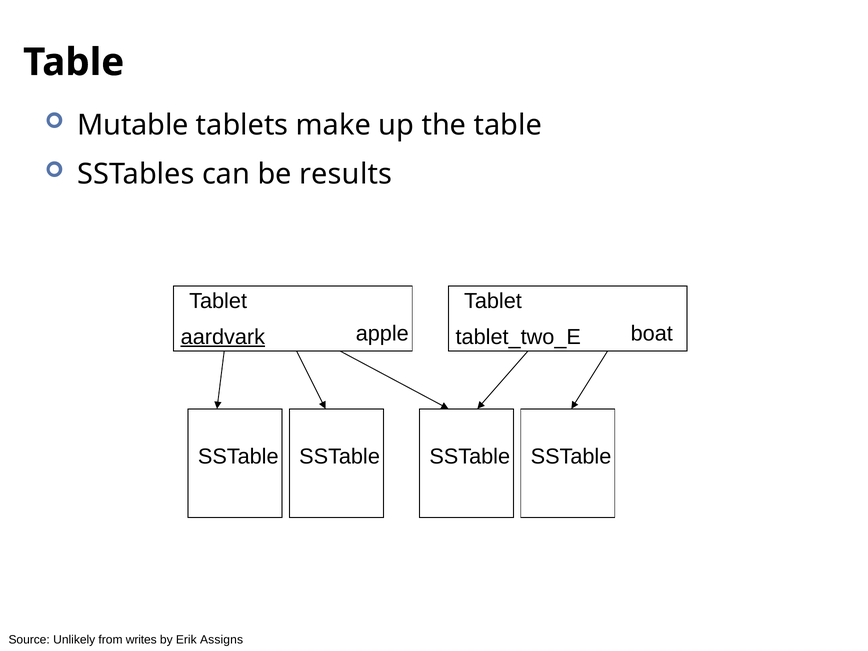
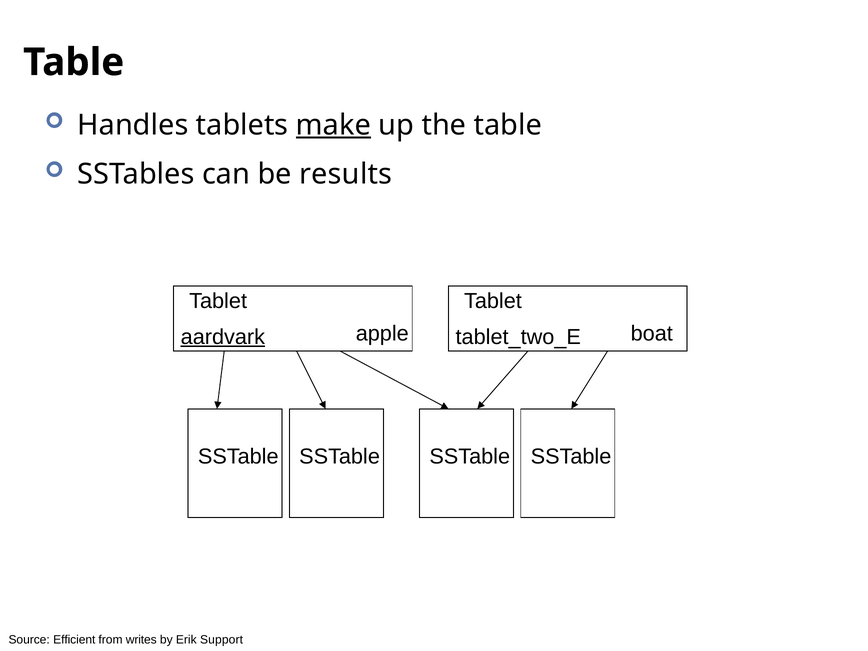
Mutable: Mutable -> Handles
make underline: none -> present
Unlikely: Unlikely -> Efficient
Assigns: Assigns -> Support
